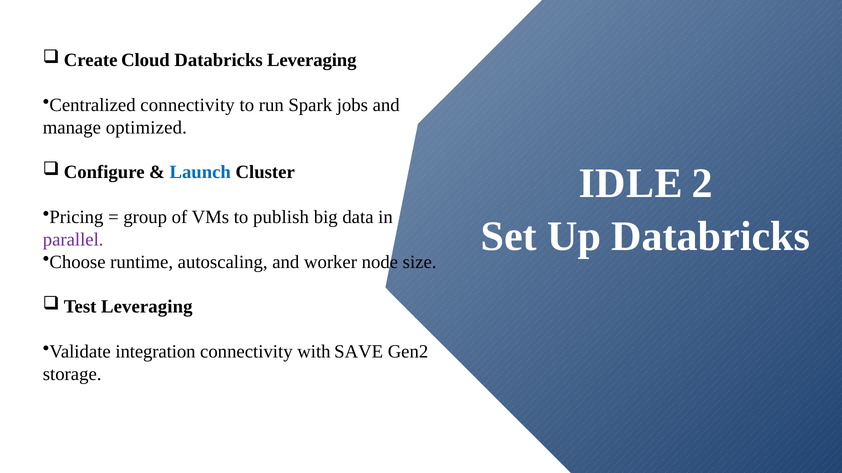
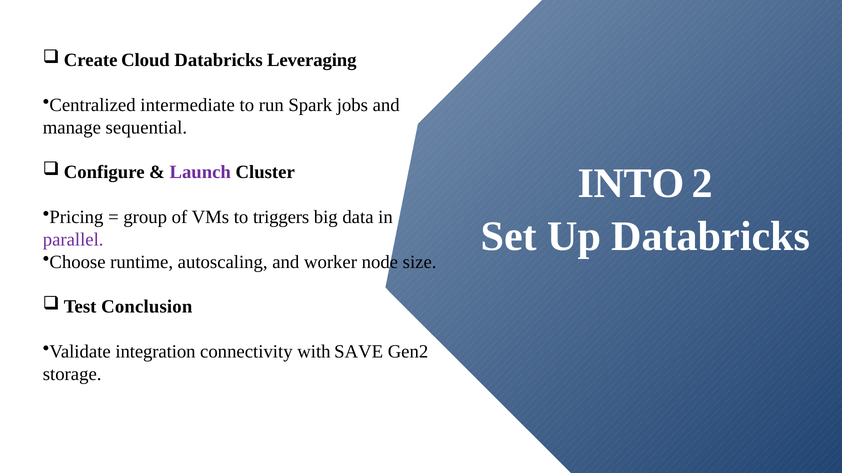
Centralized connectivity: connectivity -> intermediate
optimized: optimized -> sequential
Launch colour: blue -> purple
IDLE: IDLE -> INTO
publish: publish -> triggers
Test Leveraging: Leveraging -> Conclusion
